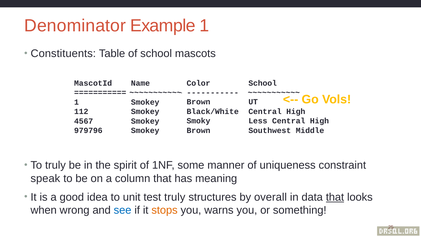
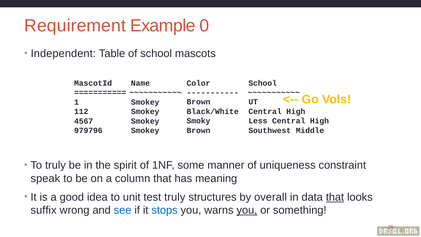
Denominator: Denominator -> Requirement
Example 1: 1 -> 0
Constituents: Constituents -> Independent
when: when -> suffix
stops colour: orange -> blue
you at (247, 210) underline: none -> present
